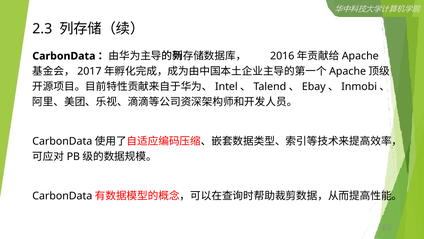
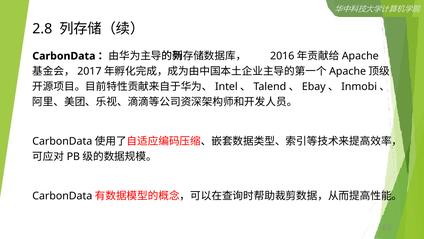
2.3: 2.3 -> 2.8
